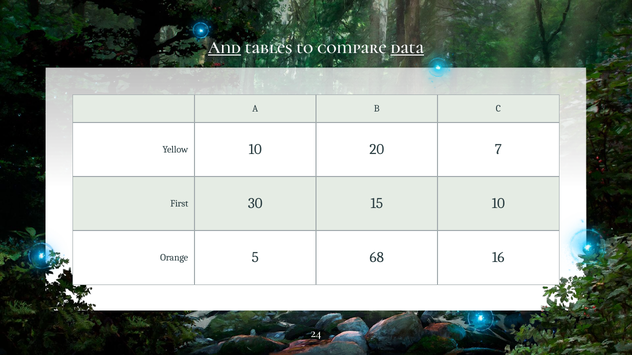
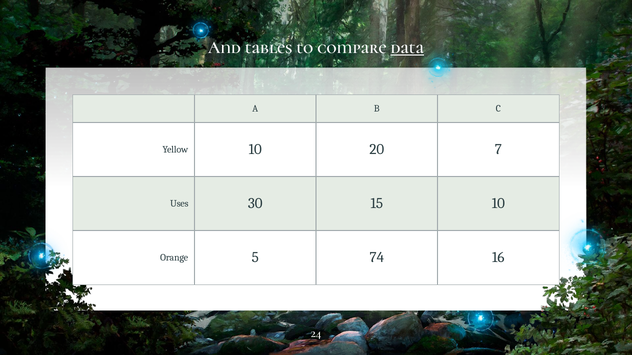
And underline: present -> none
First: First -> Uses
68: 68 -> 74
